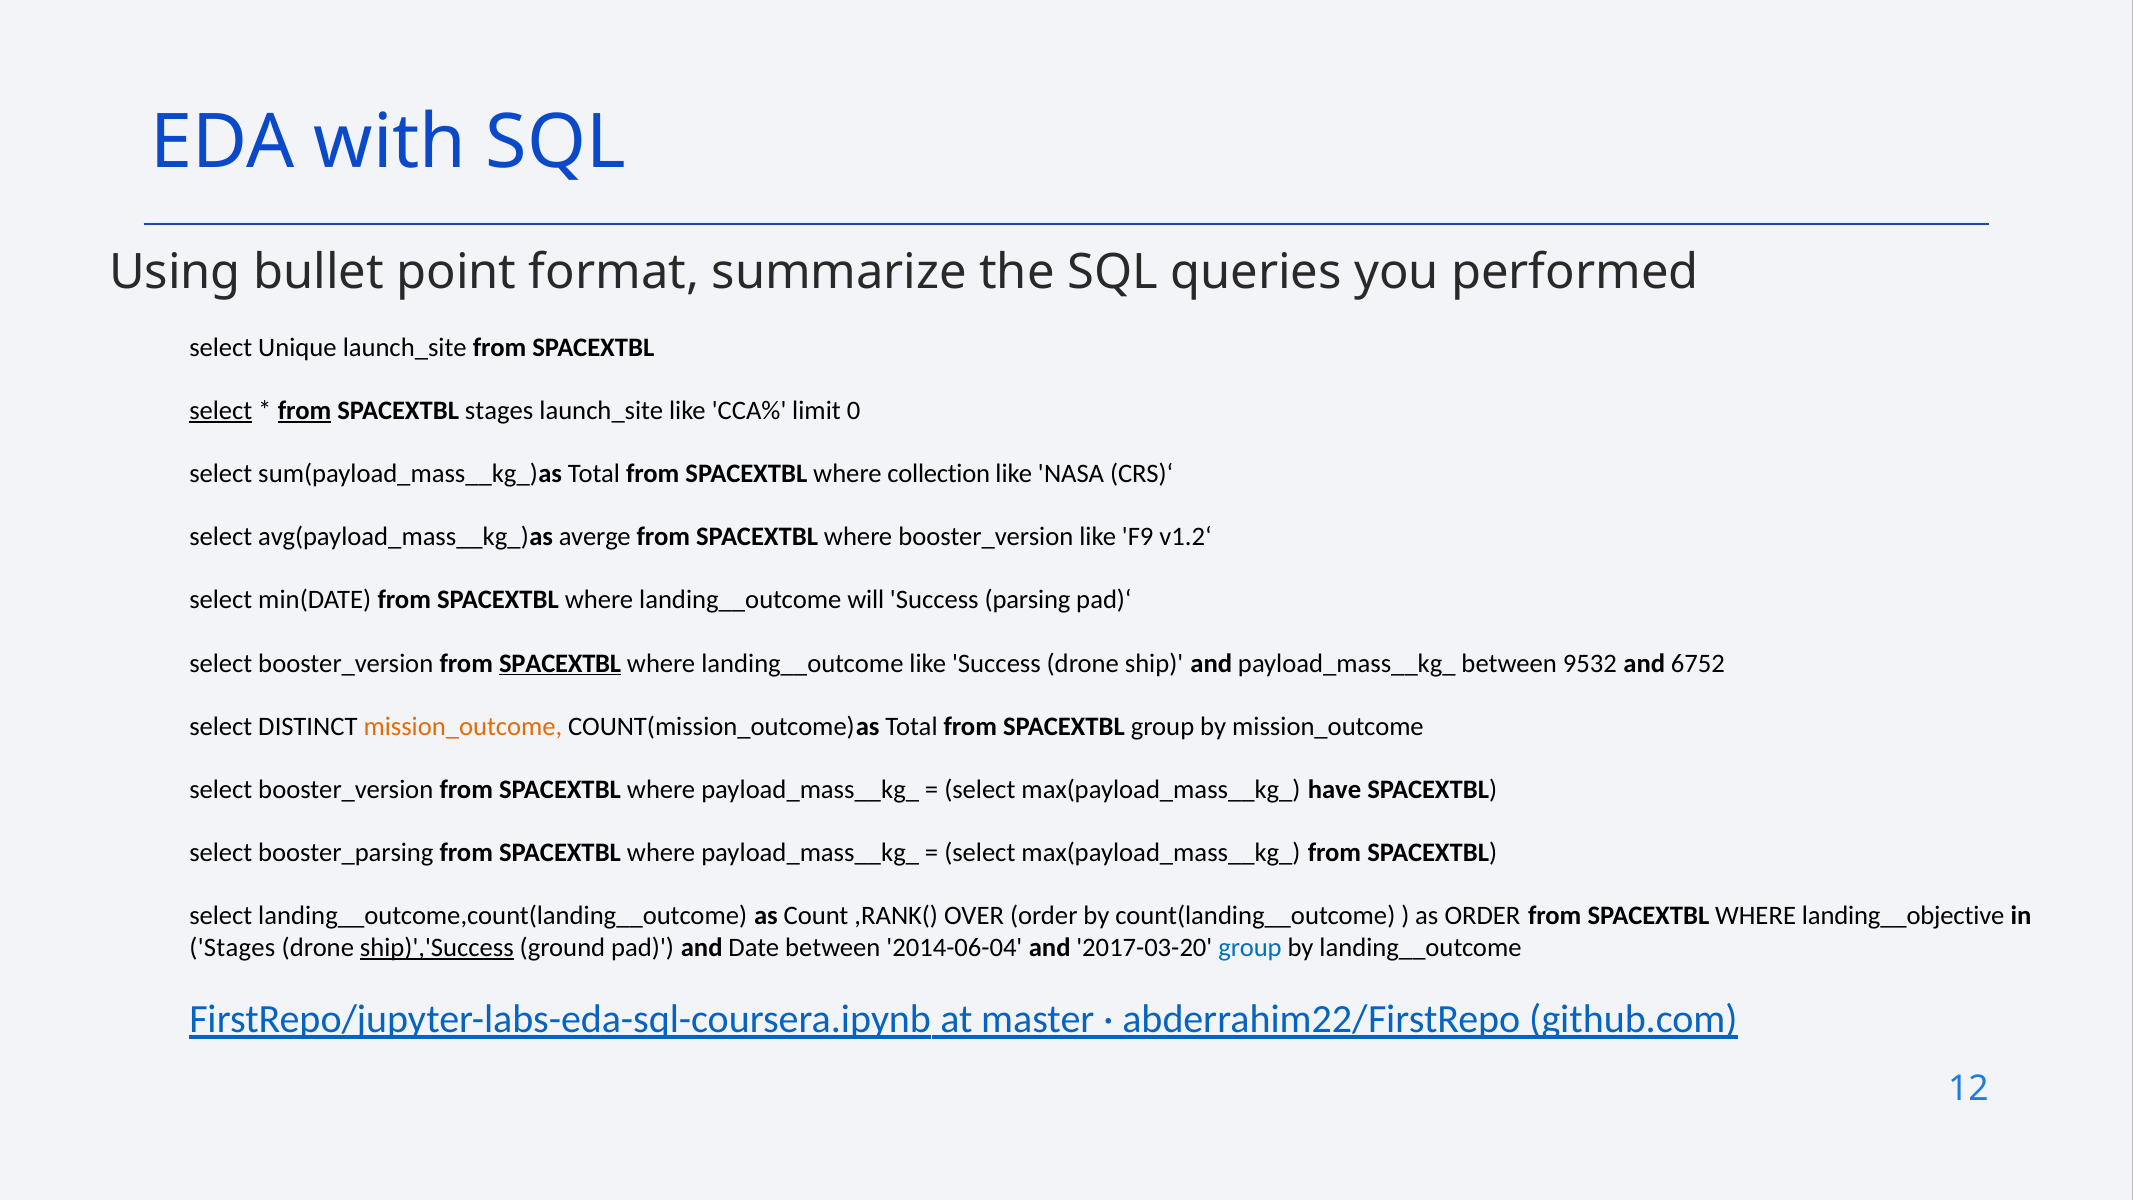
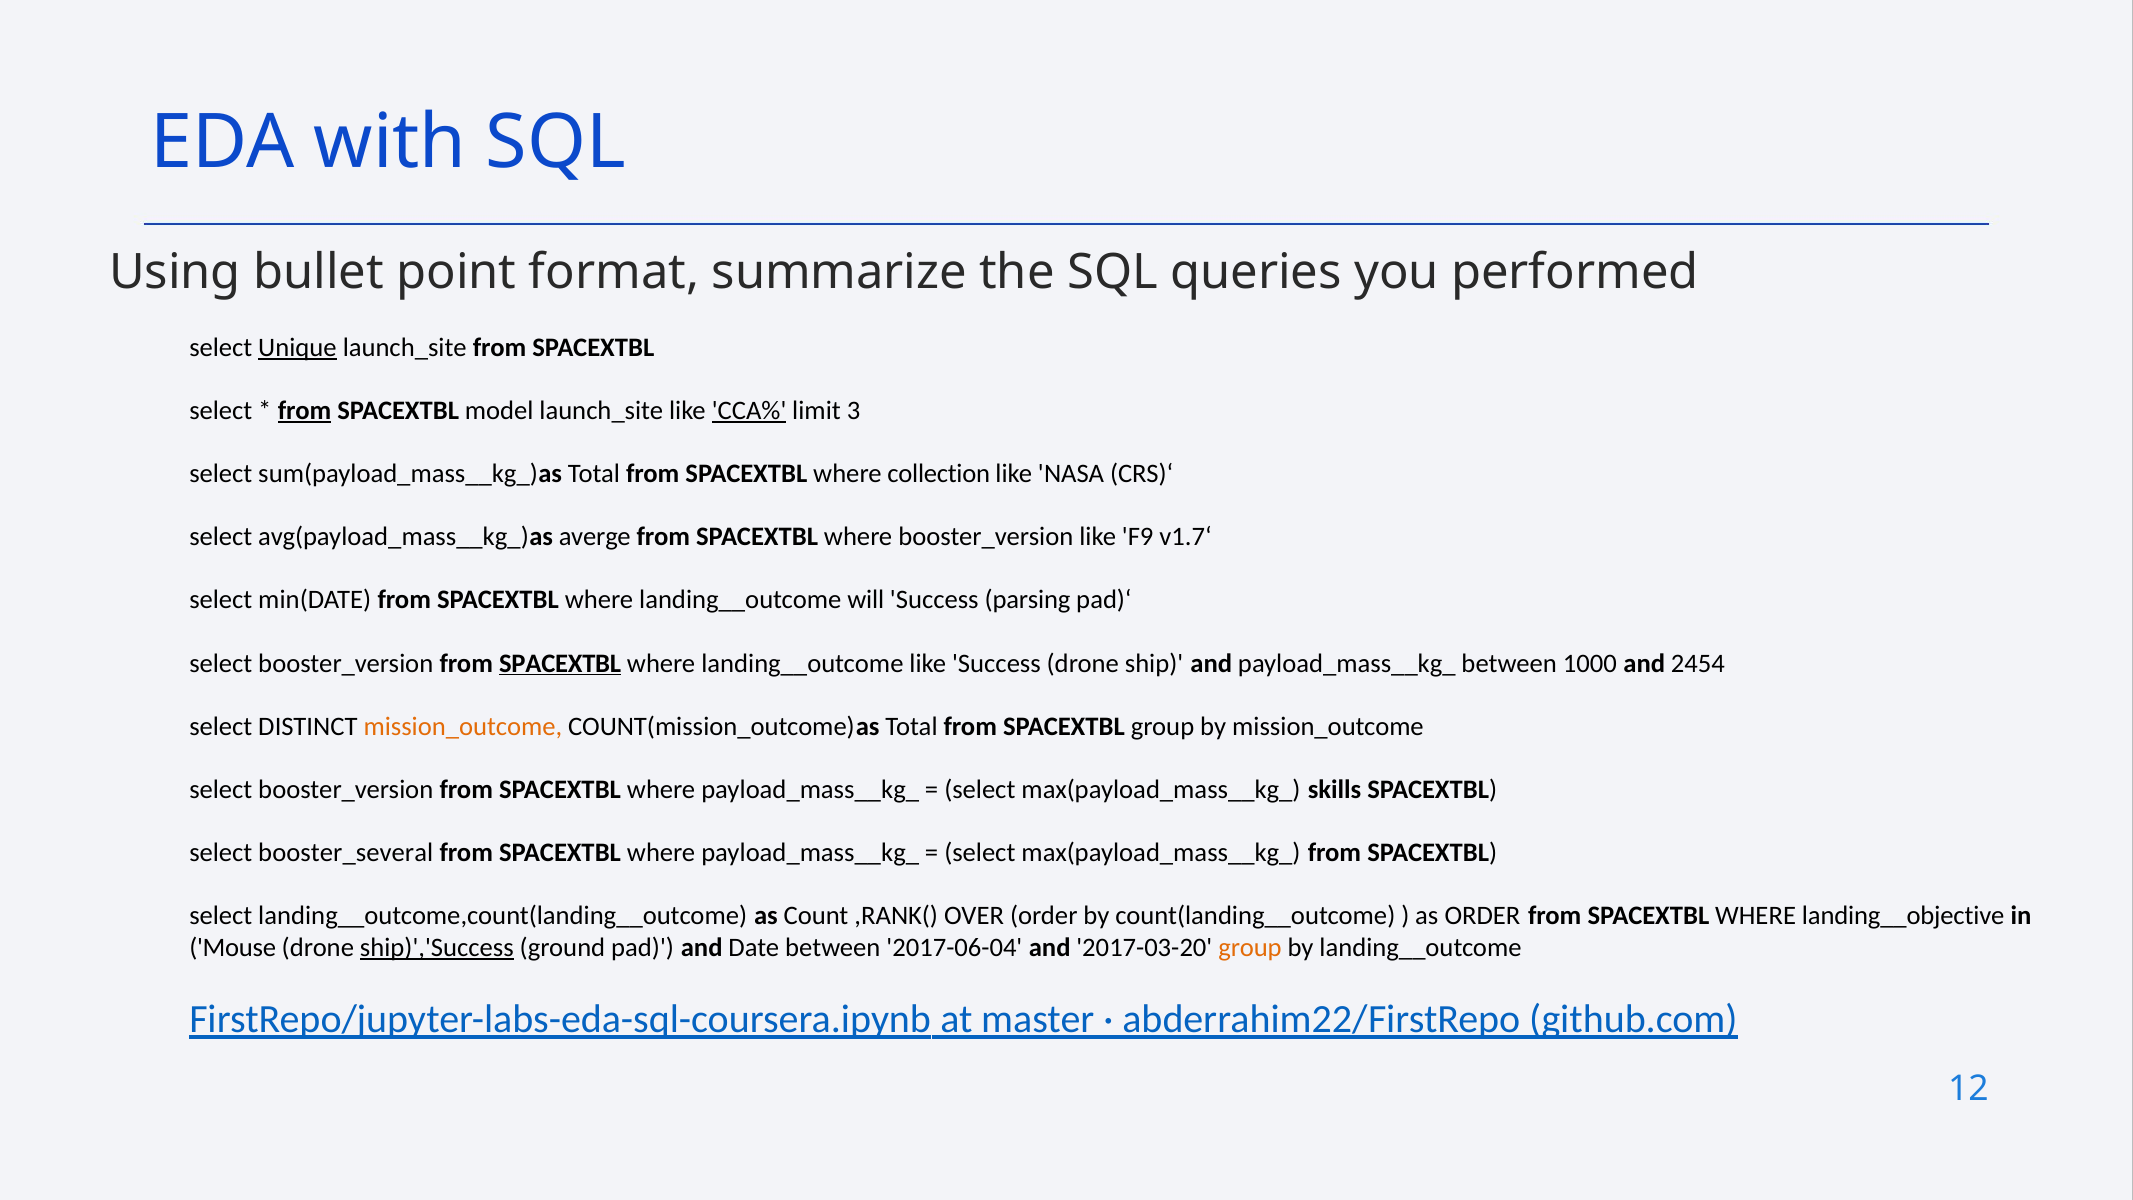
Unique underline: none -> present
select at (221, 411) underline: present -> none
SPACEXTBL stages: stages -> model
CCA% underline: none -> present
0: 0 -> 3
v1.2‘: v1.2‘ -> v1.7‘
9532: 9532 -> 1000
6752: 6752 -> 2454
have: have -> skills
booster_parsing: booster_parsing -> booster_several
Stages at (232, 948): Stages -> Mouse
2014-06-04: 2014-06-04 -> 2017-06-04
group at (1250, 948) colour: blue -> orange
